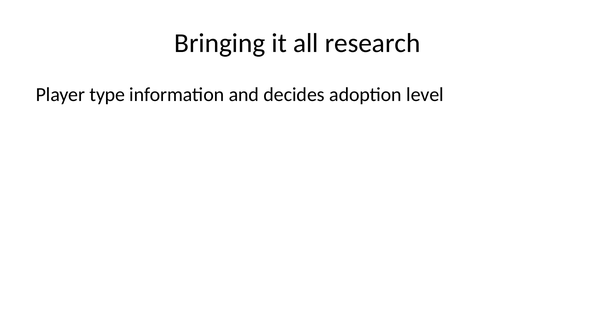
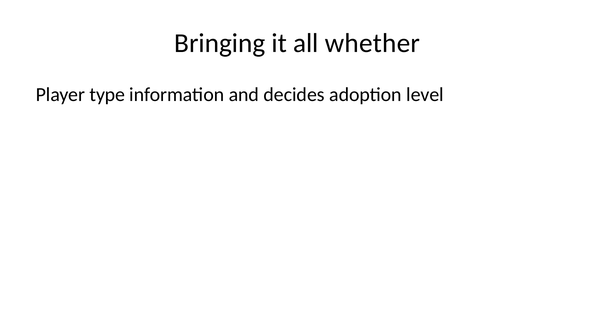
research: research -> whether
